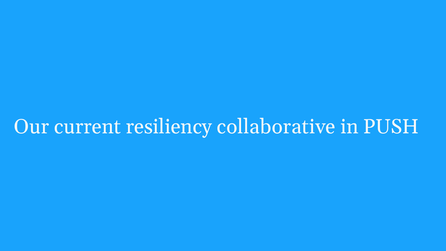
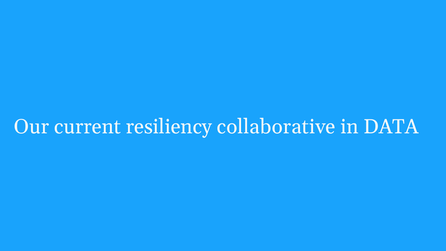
PUSH: PUSH -> DATA
